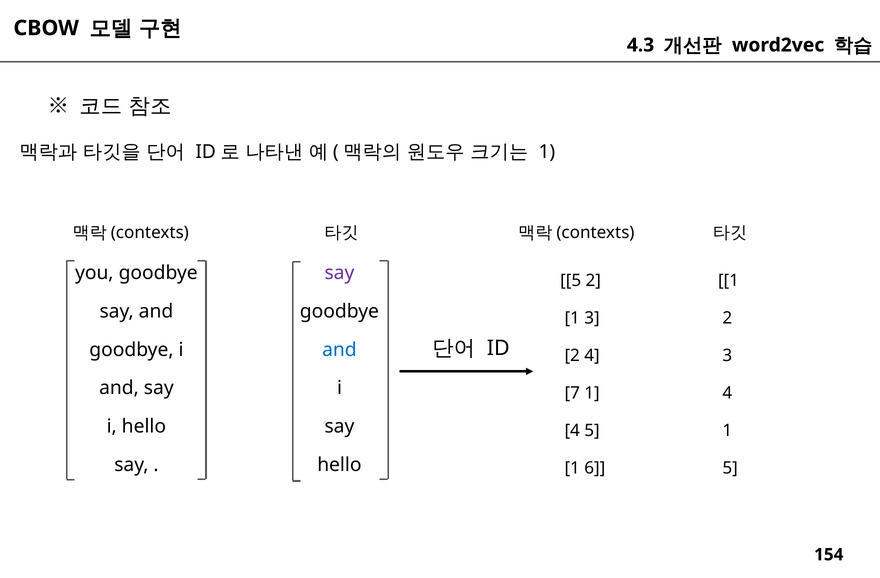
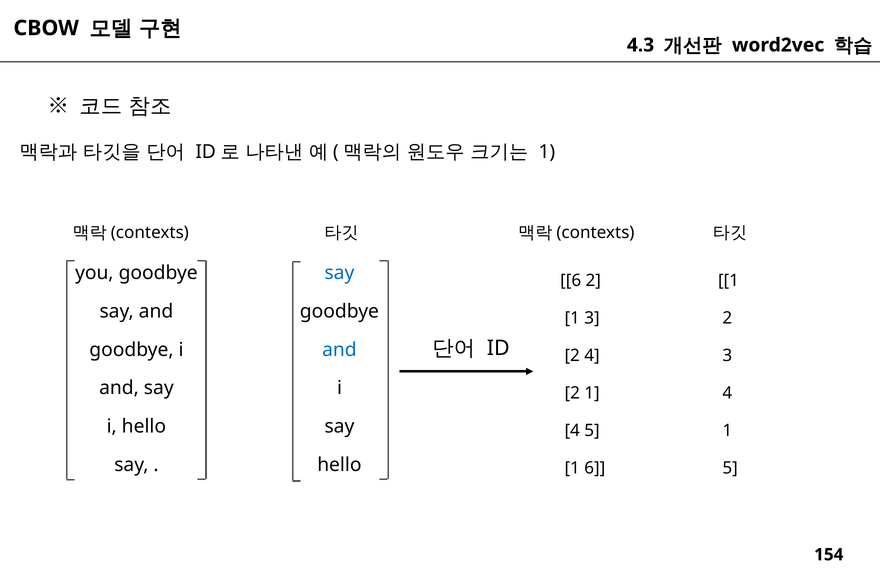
say at (339, 273) colour: purple -> blue
5 at (571, 281): 5 -> 6
7 at (572, 393): 7 -> 2
